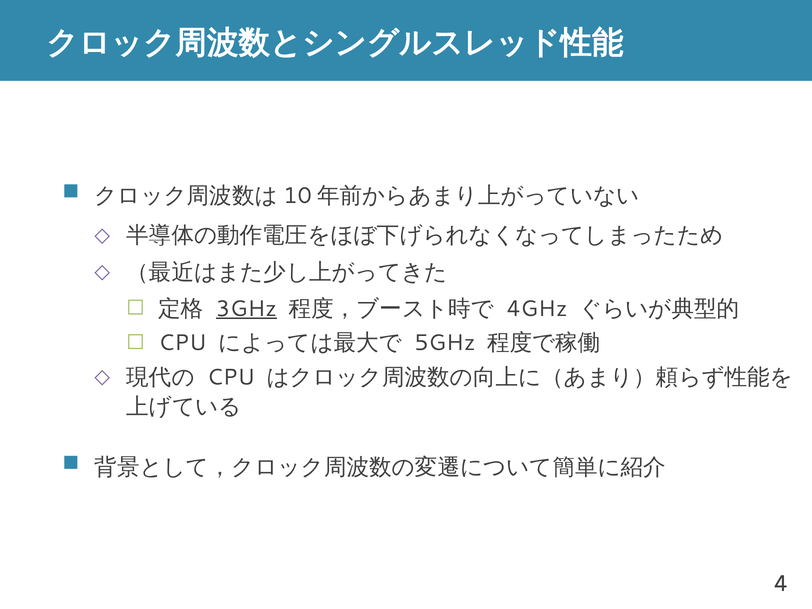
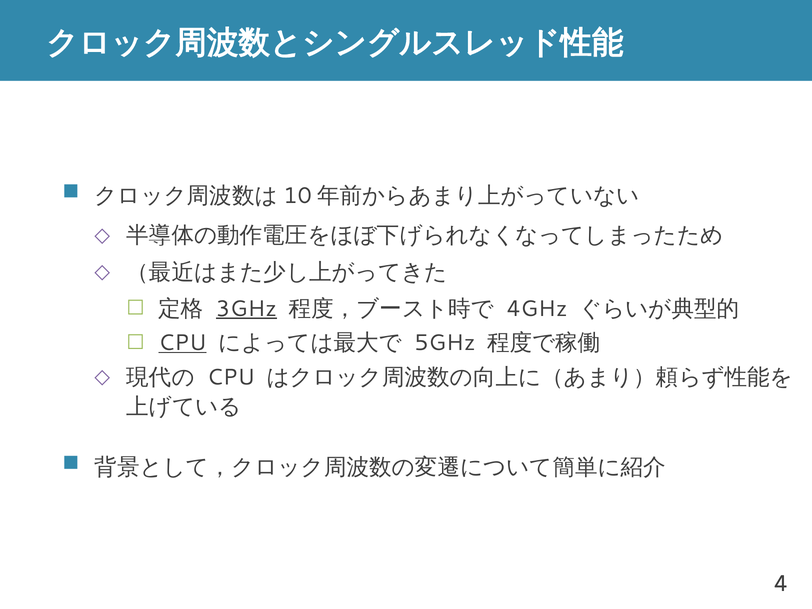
CPU at (182, 343) underline: none -> present
